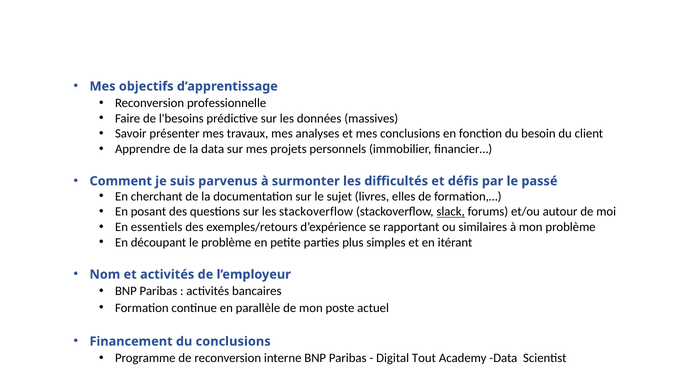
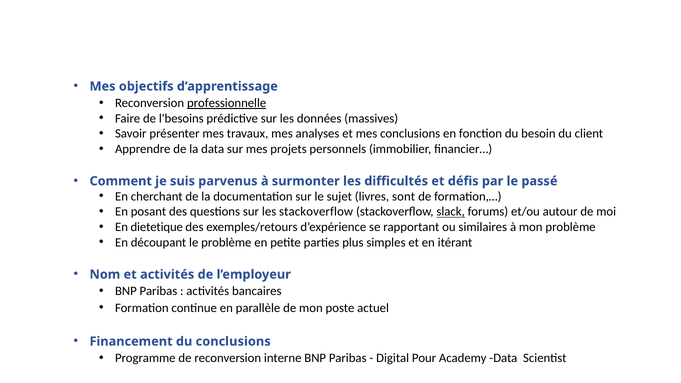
professionnelle underline: none -> present
elles: elles -> sont
essentiels: essentiels -> dietetique
Tout: Tout -> Pour
